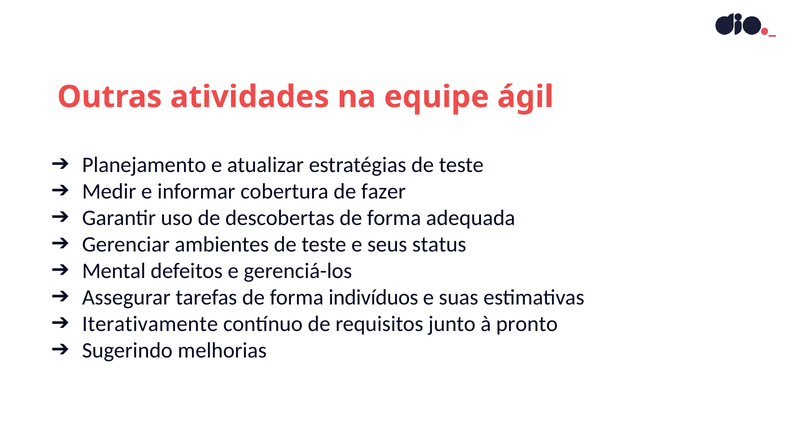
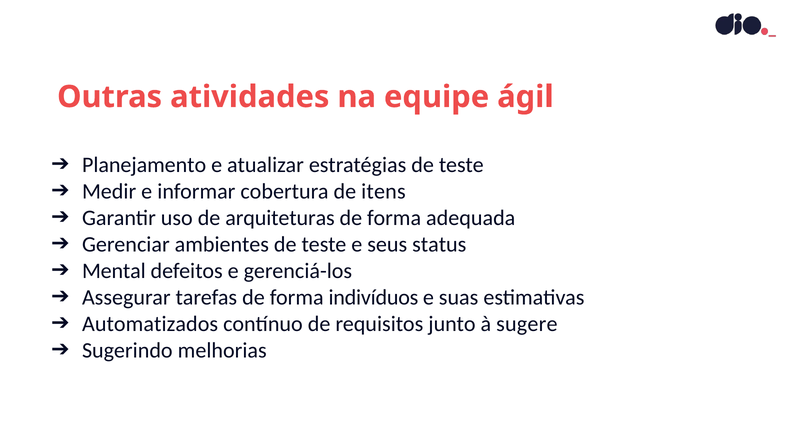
fazer: fazer -> itens
descobertas: descobertas -> arquiteturas
Iterativamente: Iterativamente -> Automatizados
pronto: pronto -> sugere
